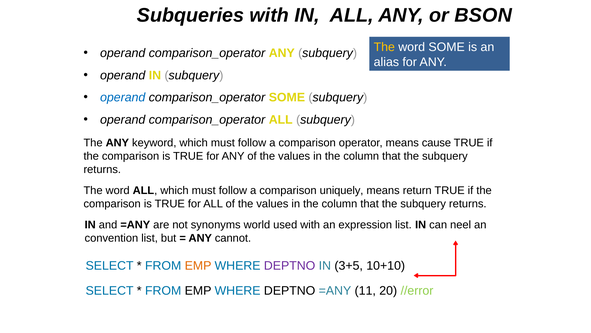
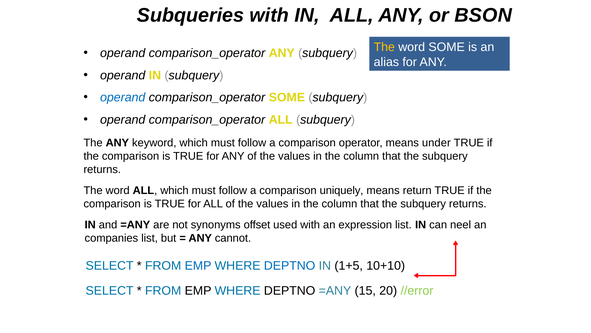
cause: cause -> under
world: world -> offset
convention: convention -> companies
EMP at (198, 265) colour: orange -> blue
DEPTNO at (290, 265) colour: purple -> blue
3+5: 3+5 -> 1+5
11: 11 -> 15
